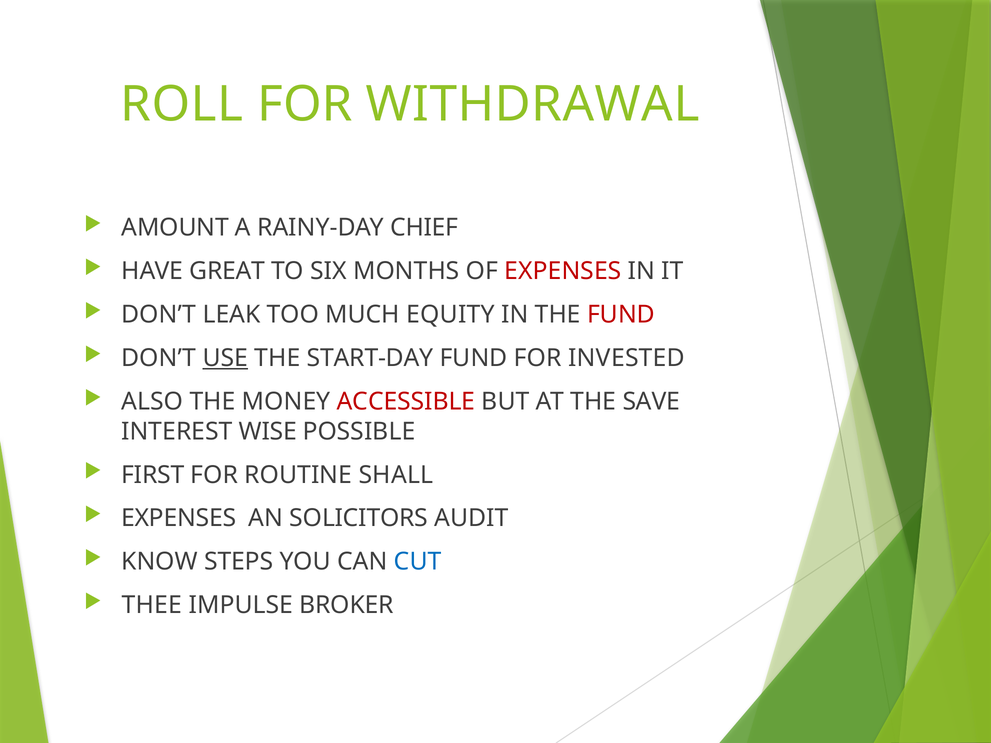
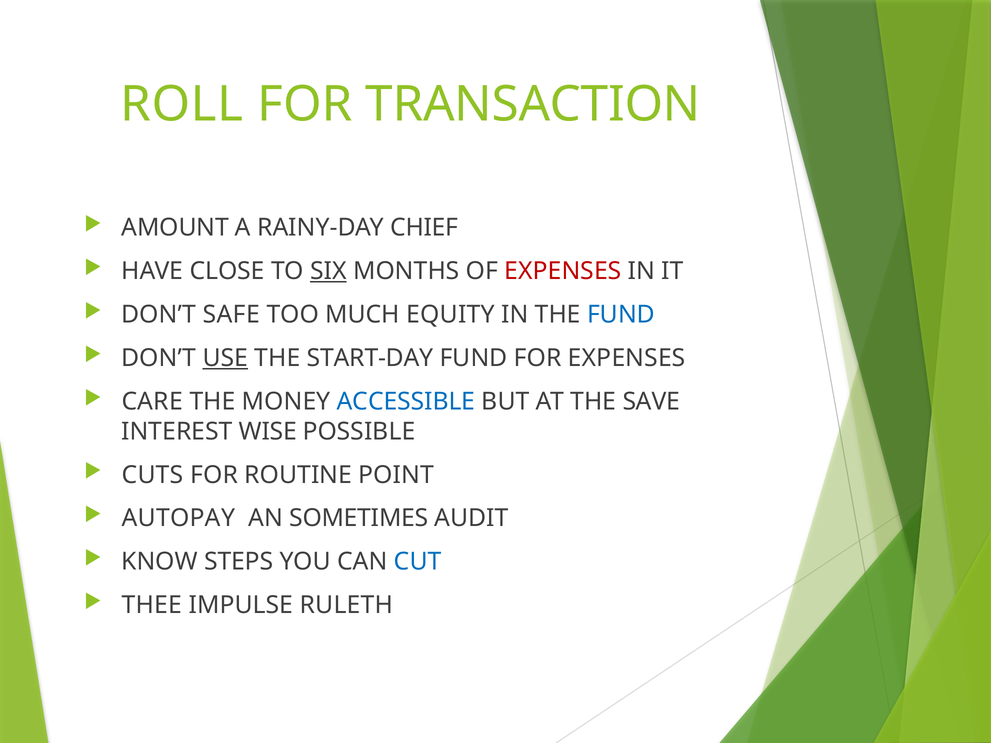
WITHDRAWAL: WITHDRAWAL -> TRANSACTION
GREAT: GREAT -> CLOSE
SIX underline: none -> present
LEAK: LEAK -> SAFE
FUND at (621, 315) colour: red -> blue
FOR INVESTED: INVESTED -> EXPENSES
ALSO: ALSO -> CARE
ACCESSIBLE colour: red -> blue
FIRST: FIRST -> CUTS
SHALL: SHALL -> POINT
EXPENSES at (179, 518): EXPENSES -> AUTOPAY
SOLICITORS: SOLICITORS -> SOMETIMES
BROKER: BROKER -> RULETH
